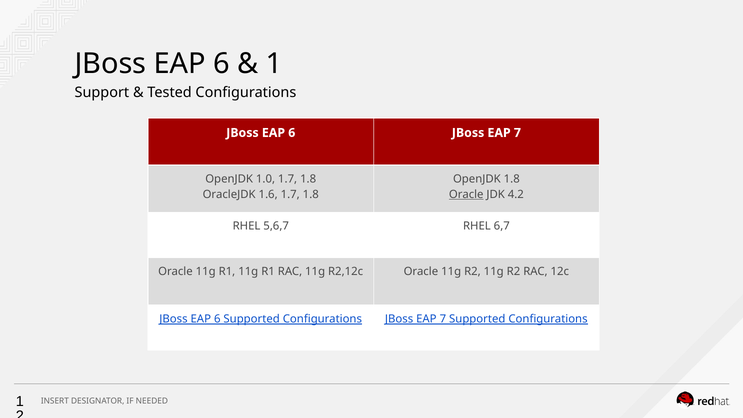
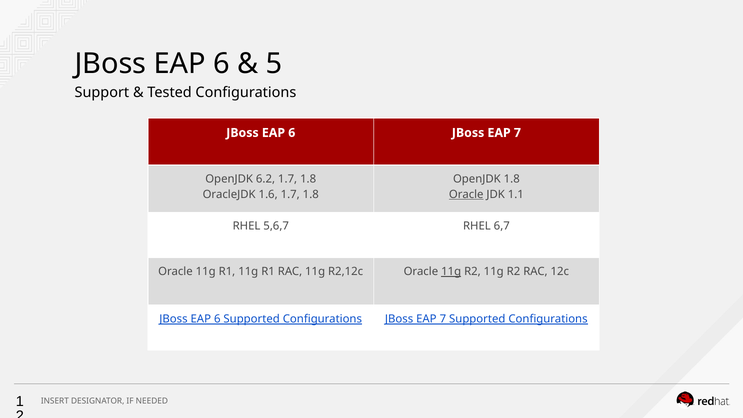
1 at (274, 64): 1 -> 5
1.0: 1.0 -> 6.2
4.2: 4.2 -> 1.1
11g at (451, 272) underline: none -> present
